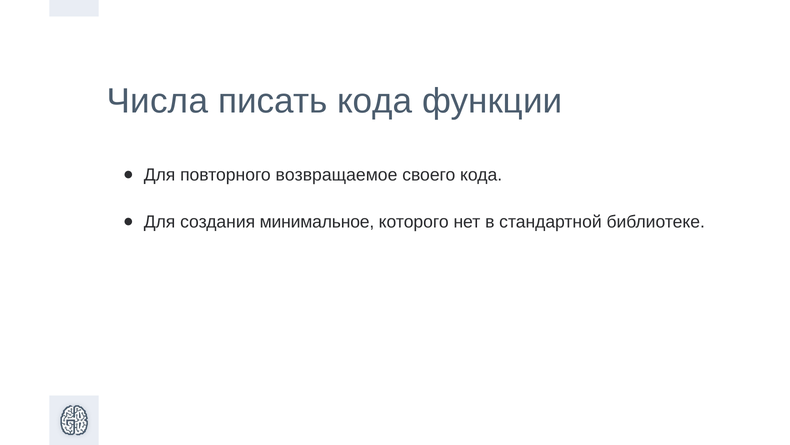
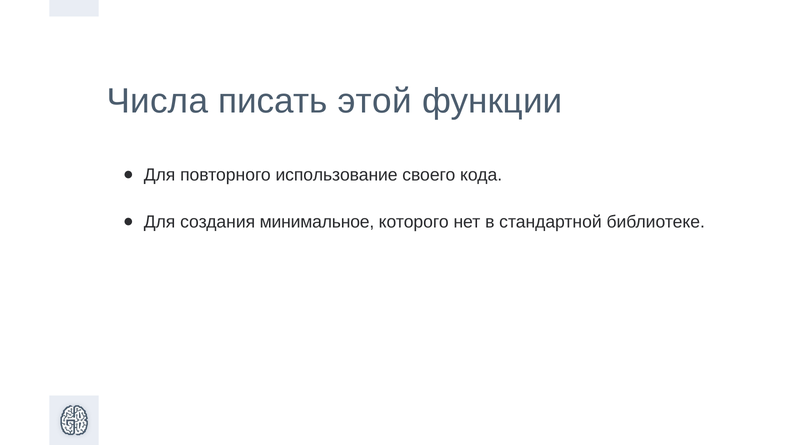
писать кода: кода -> этой
возвращаемое: возвращаемое -> использование
